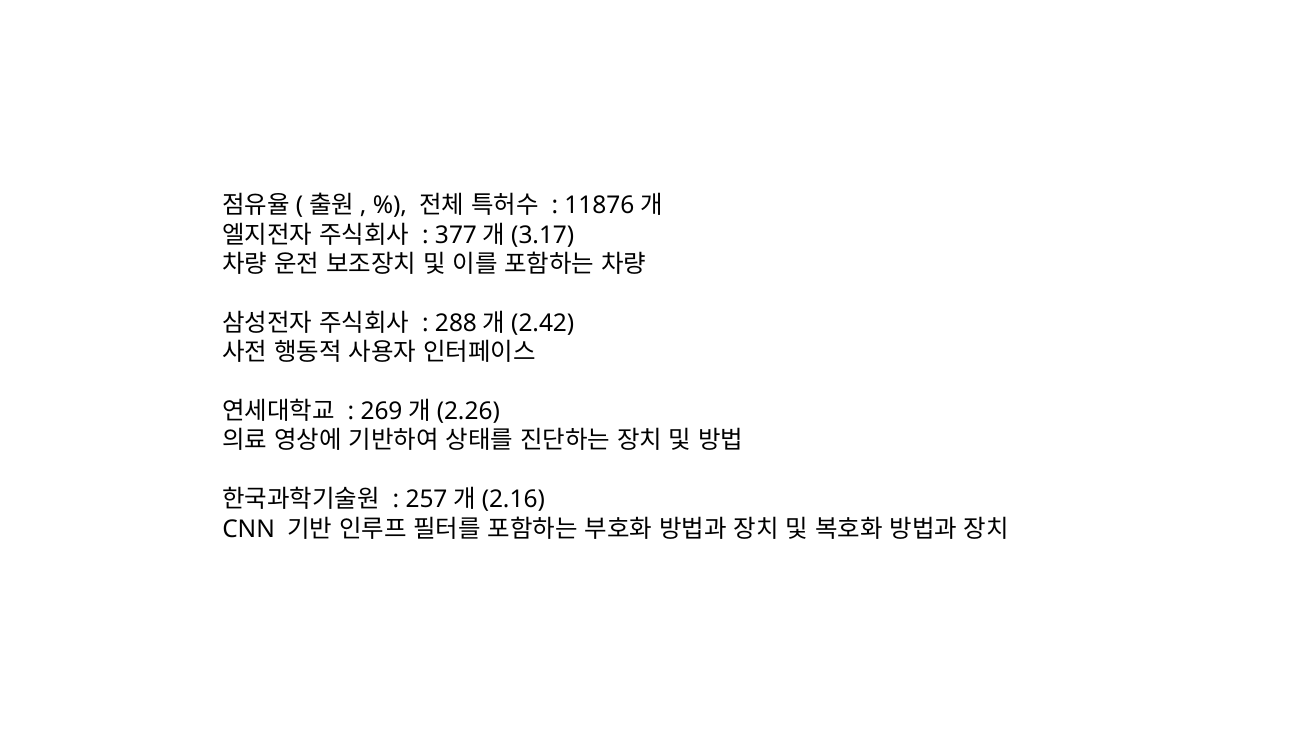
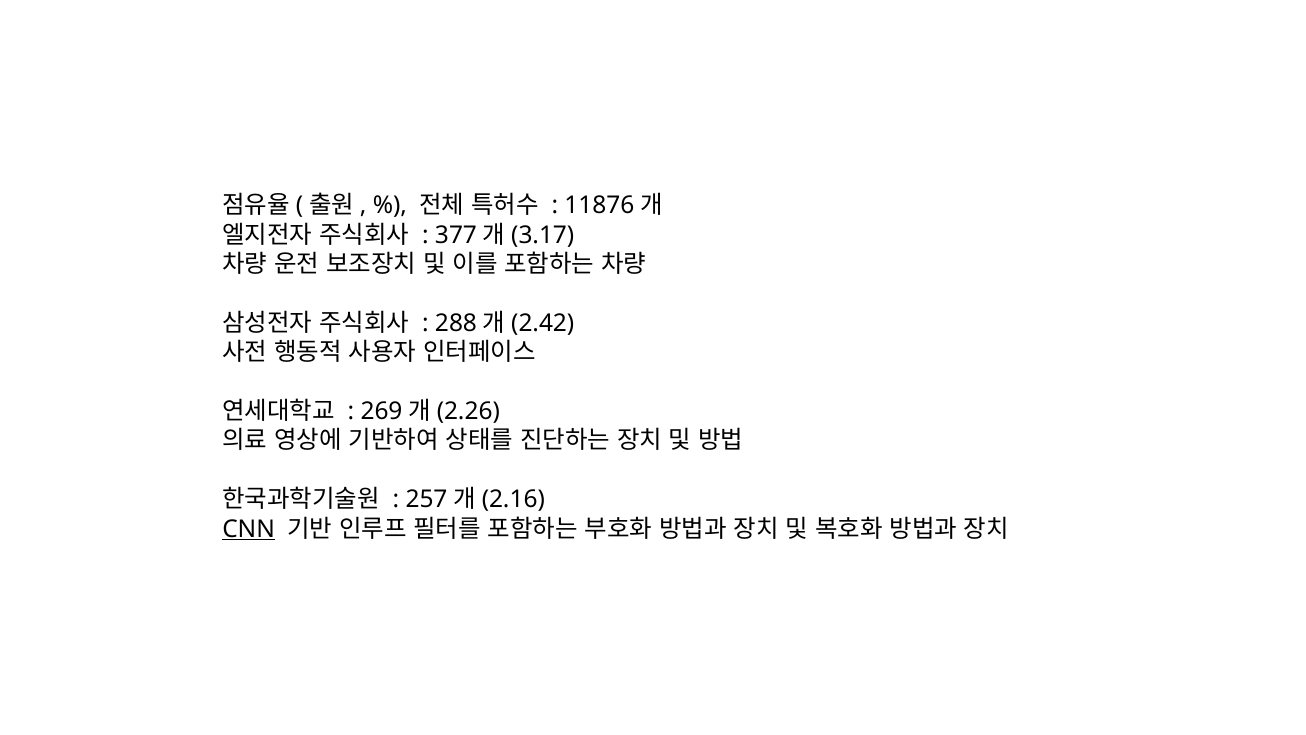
CNN underline: none -> present
